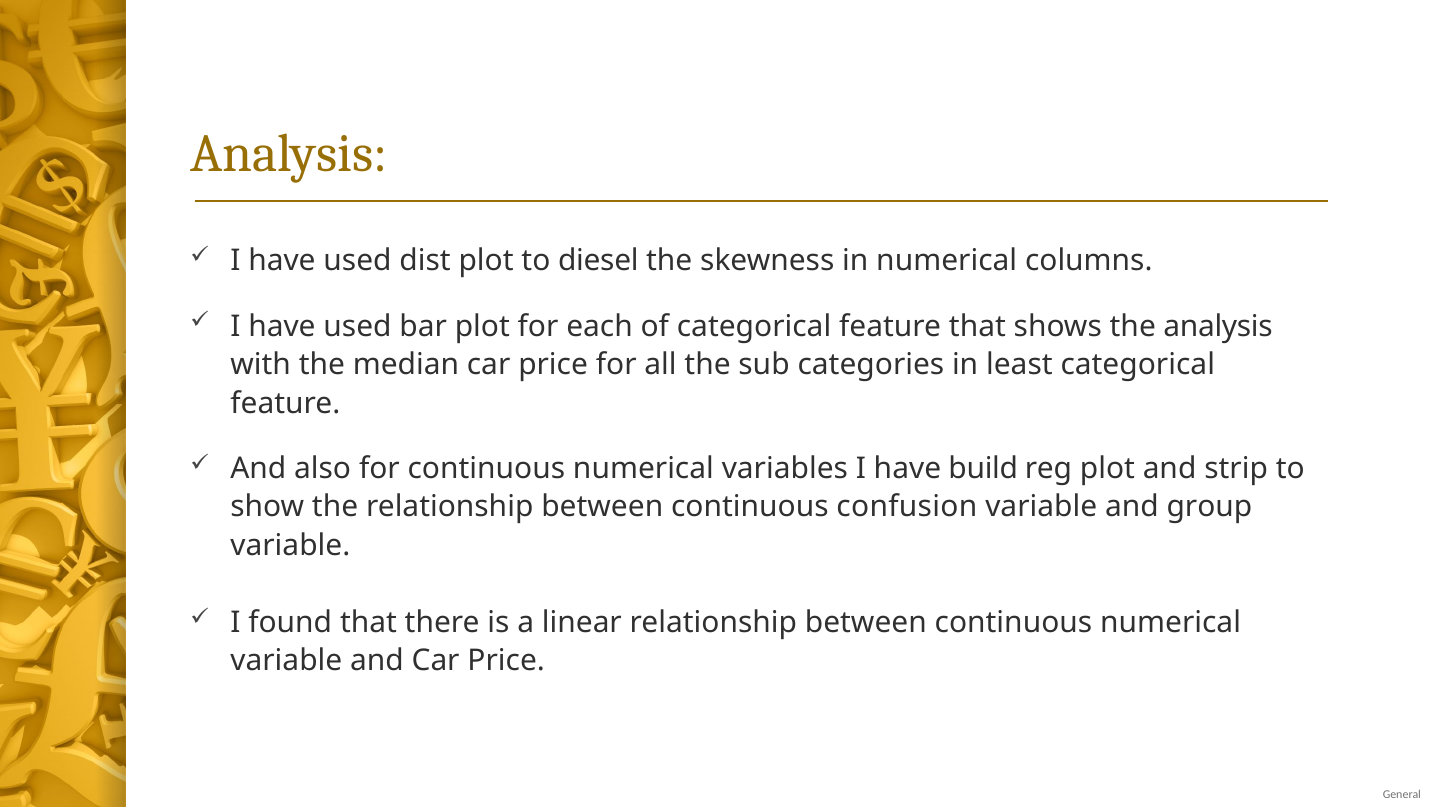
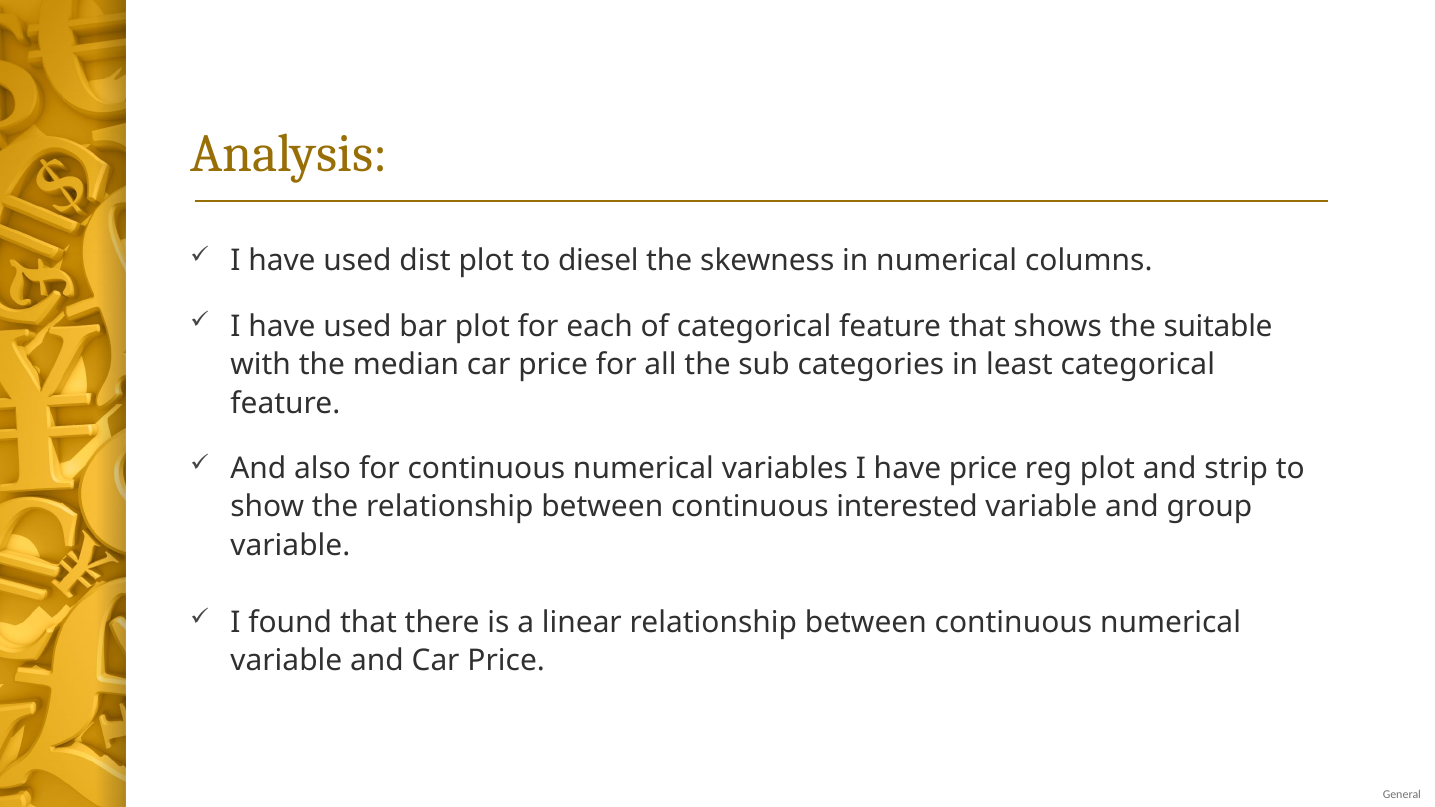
the analysis: analysis -> suitable
have build: build -> price
confusion: confusion -> interested
